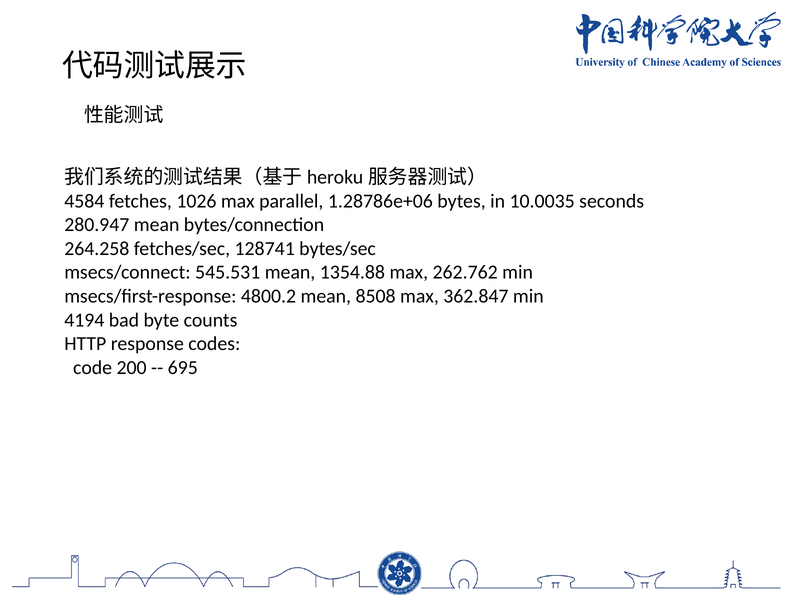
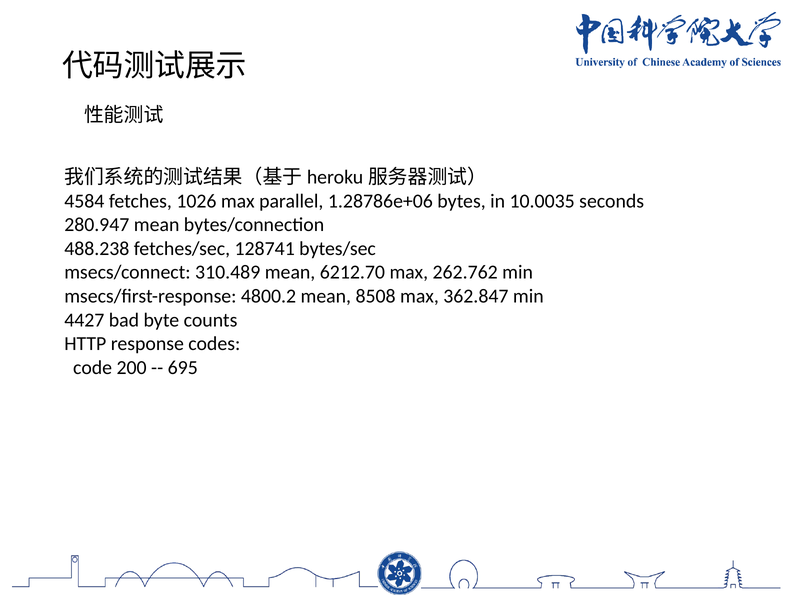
264.258: 264.258 -> 488.238
545.531: 545.531 -> 310.489
1354.88: 1354.88 -> 6212.70
4194: 4194 -> 4427
